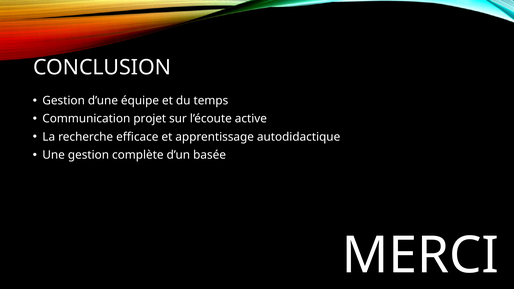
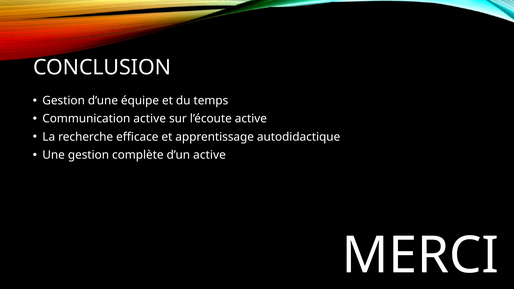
Communication projet: projet -> active
d’un basée: basée -> active
